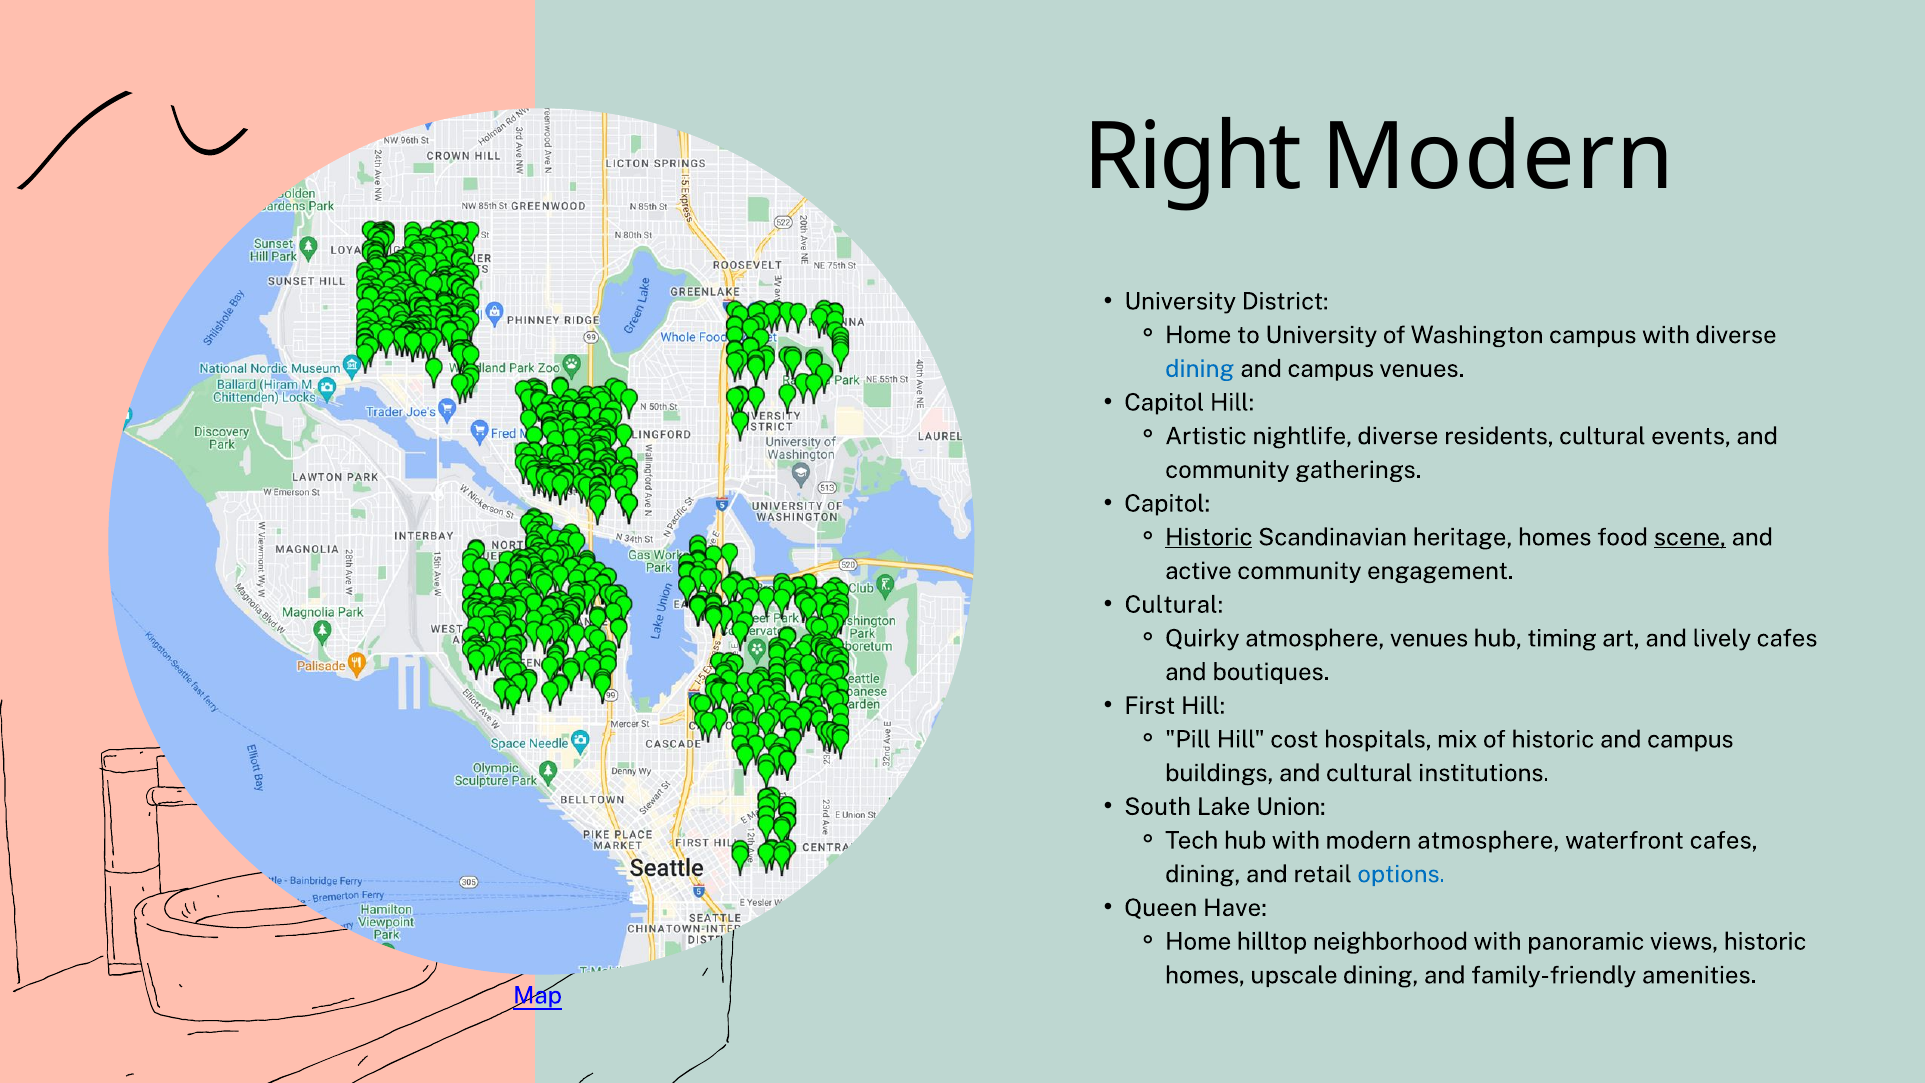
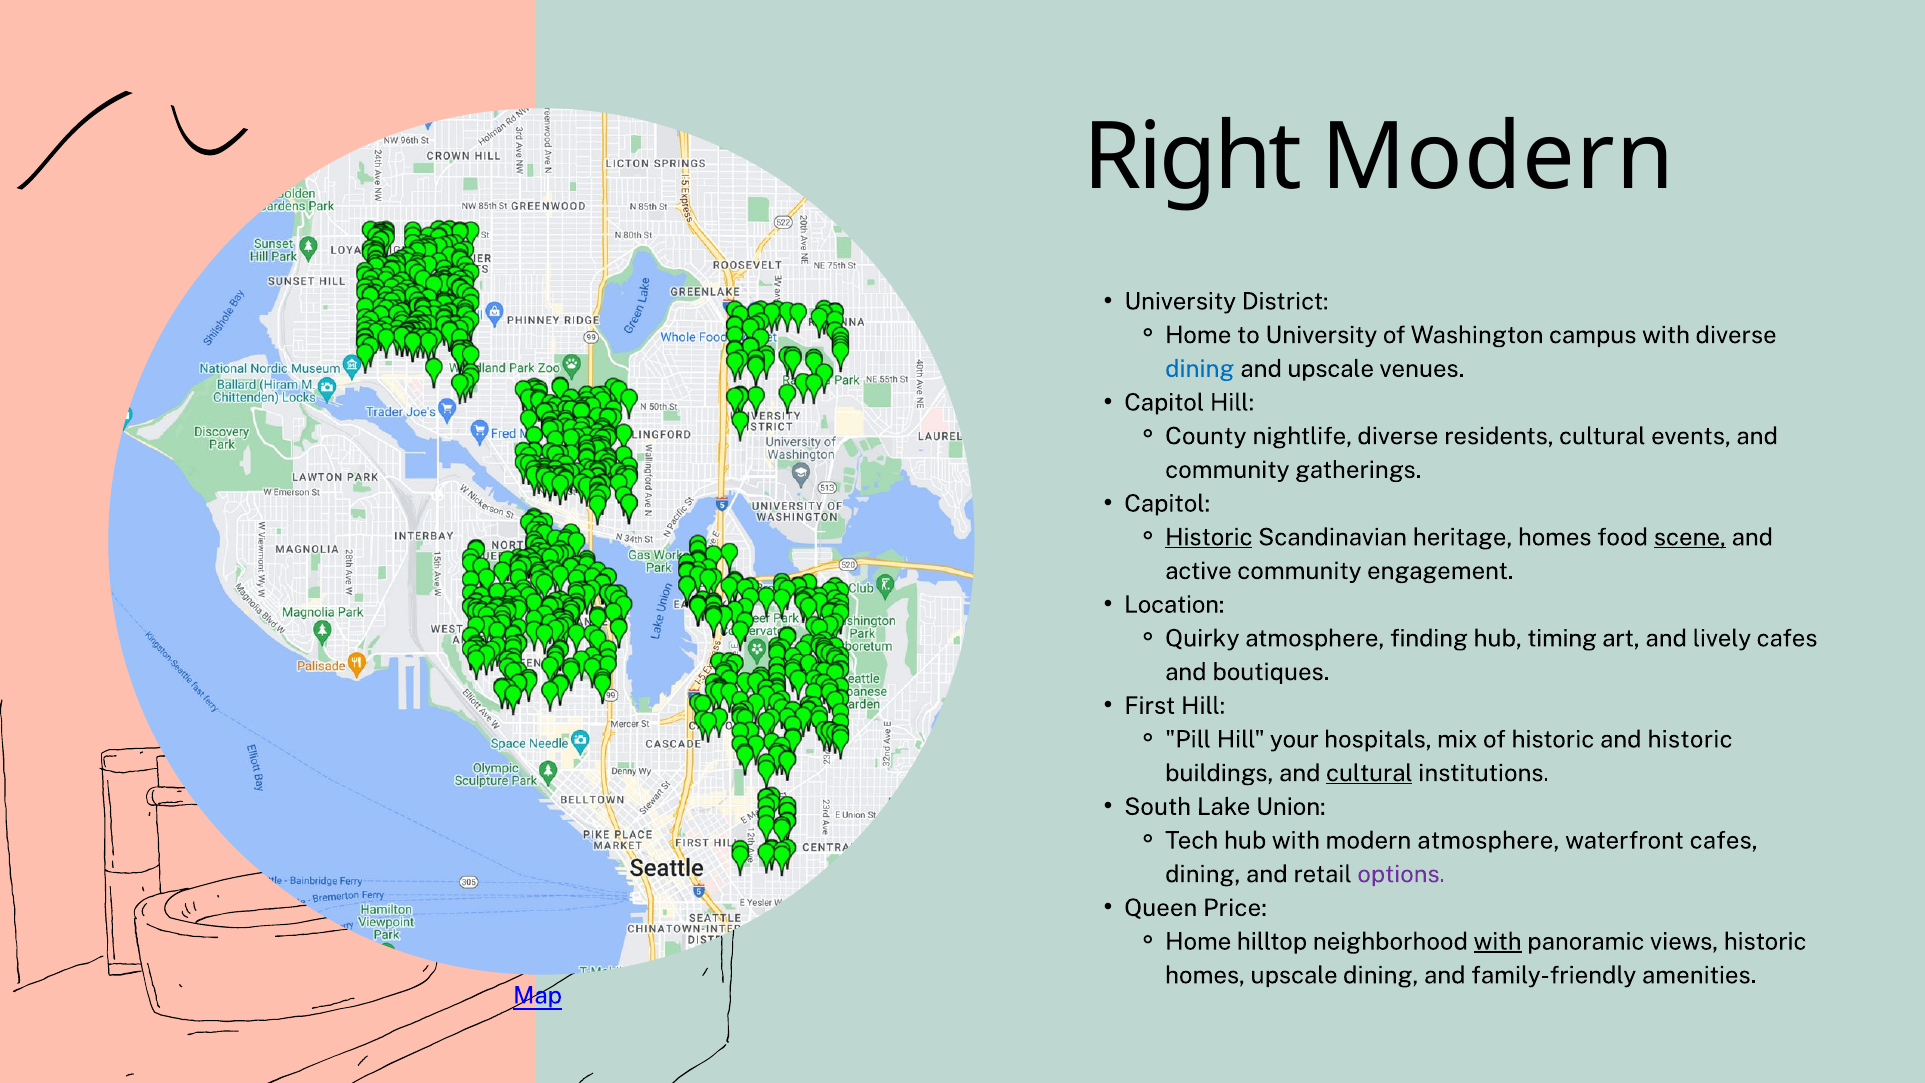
campus at (1331, 369): campus -> upscale
Artistic: Artistic -> County
Cultural at (1174, 605): Cultural -> Location
atmosphere venues: venues -> finding
cost: cost -> your
historic and campus: campus -> historic
cultural at (1369, 773) underline: none -> present
options colour: blue -> purple
Have: Have -> Price
with at (1498, 942) underline: none -> present
